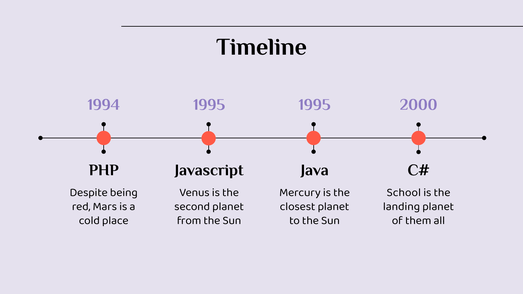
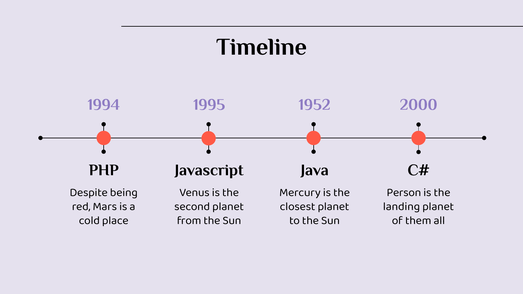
1995 1995: 1995 -> 1952
School: School -> Person
